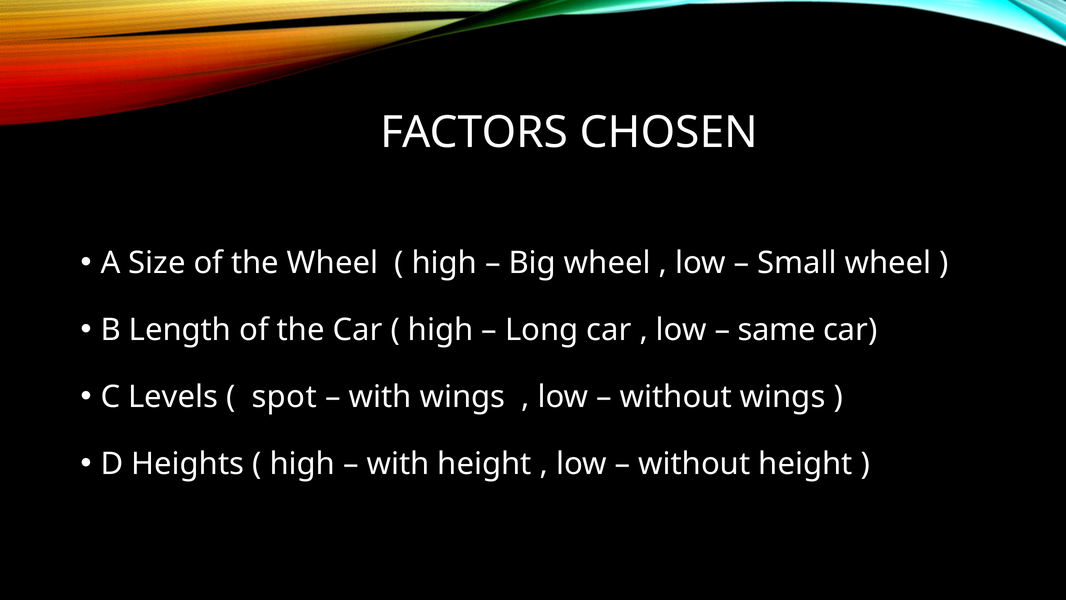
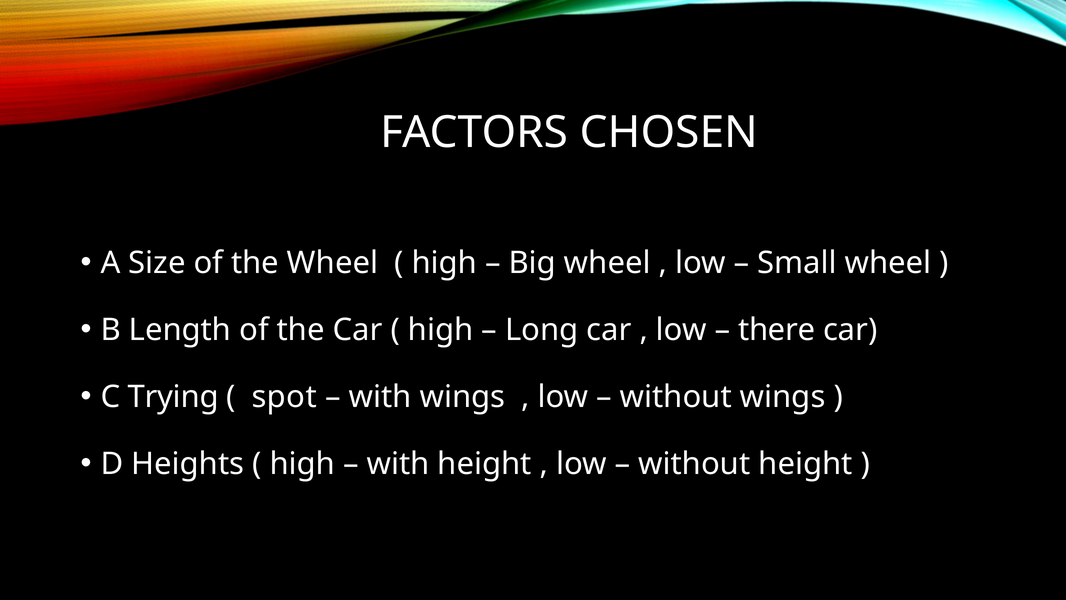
same: same -> there
Levels: Levels -> Trying
